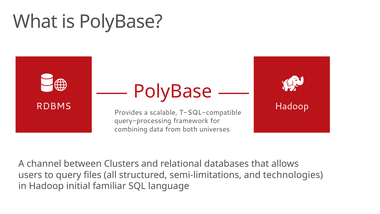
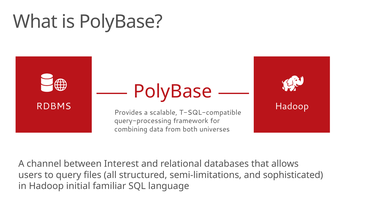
Clusters: Clusters -> Interest
technologies: technologies -> sophisticated
